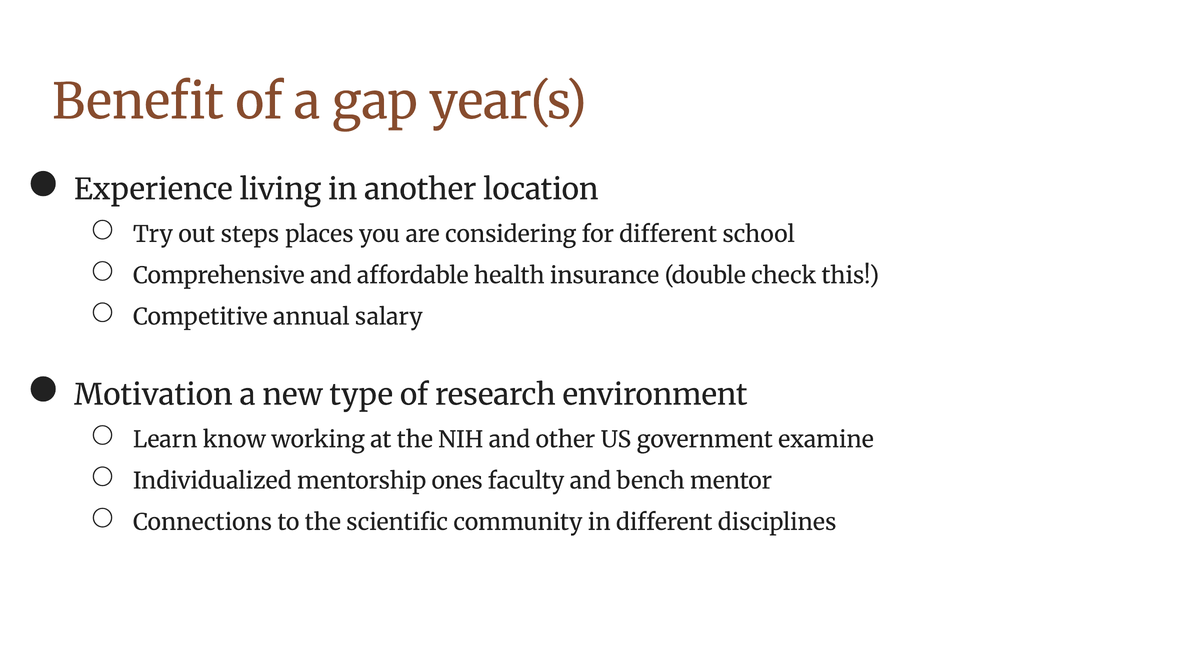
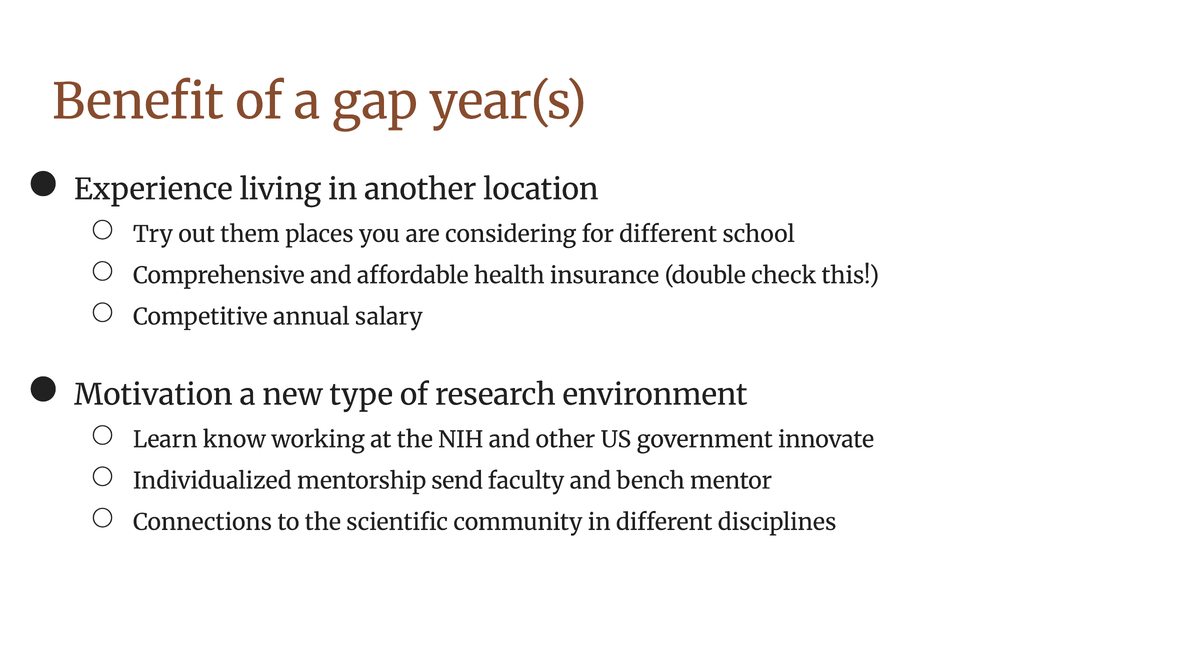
steps: steps -> them
examine: examine -> innovate
ones: ones -> send
